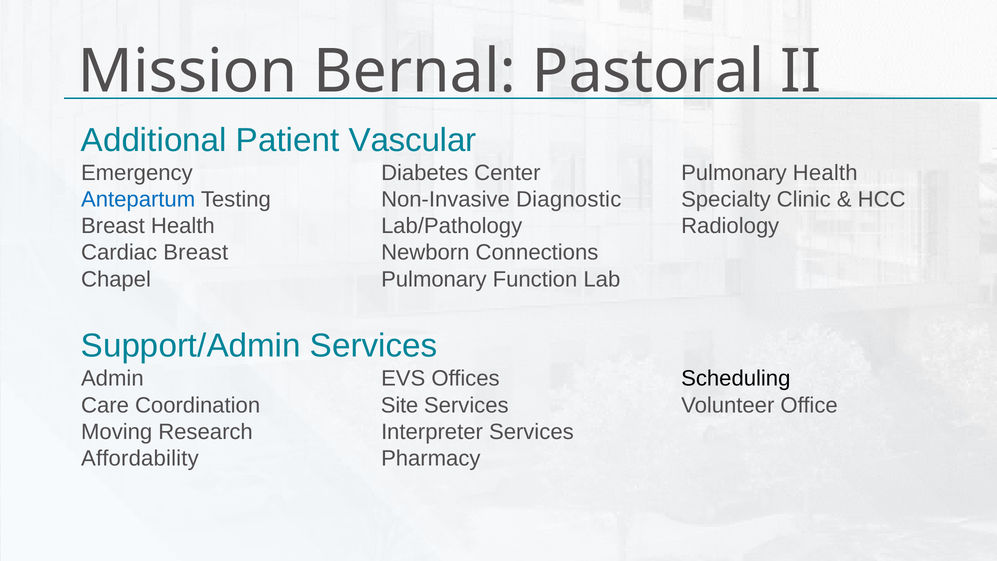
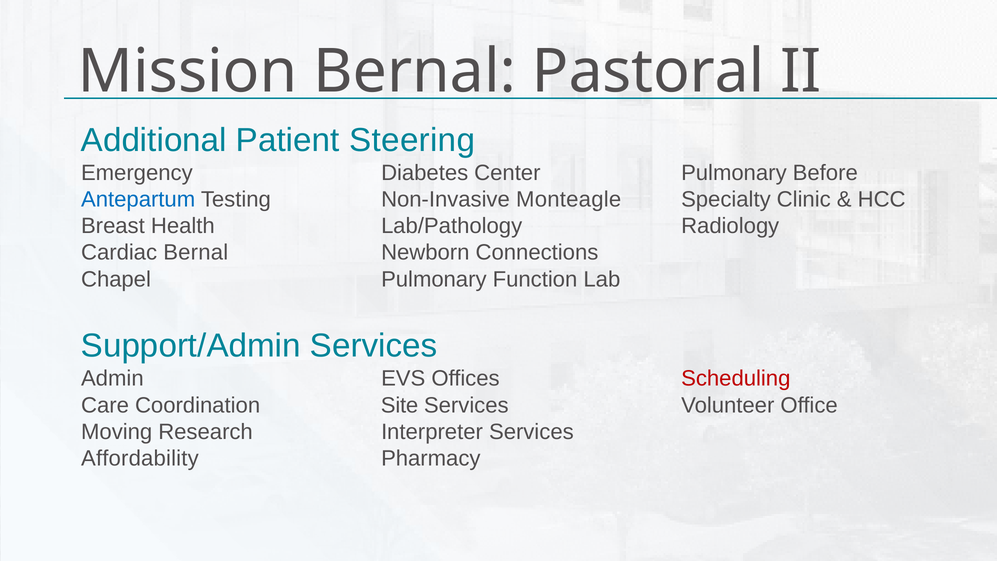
Vascular: Vascular -> Steering
Pulmonary Health: Health -> Before
Diagnostic: Diagnostic -> Monteagle
Cardiac Breast: Breast -> Bernal
Scheduling colour: black -> red
